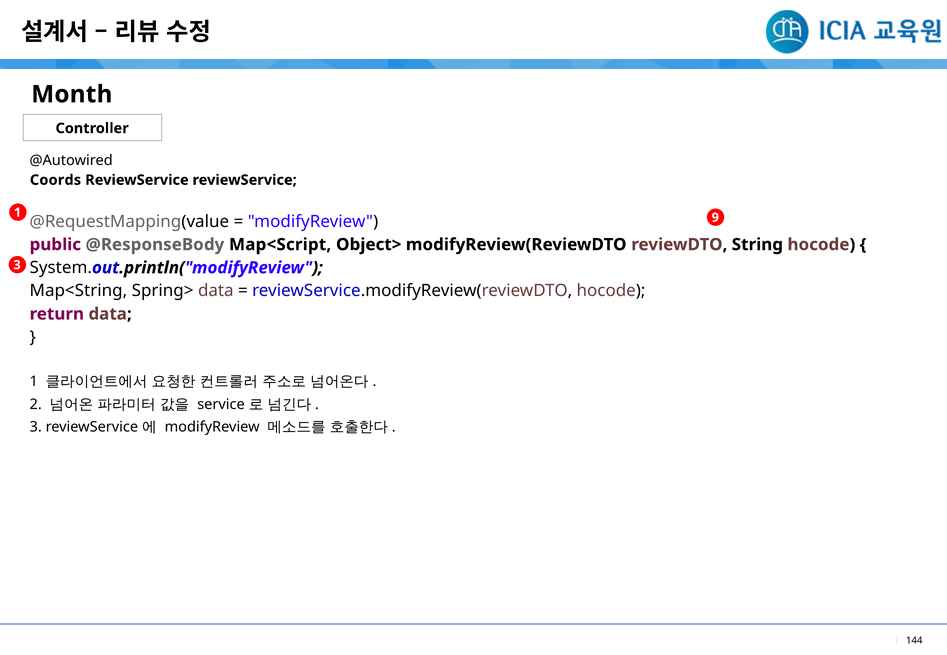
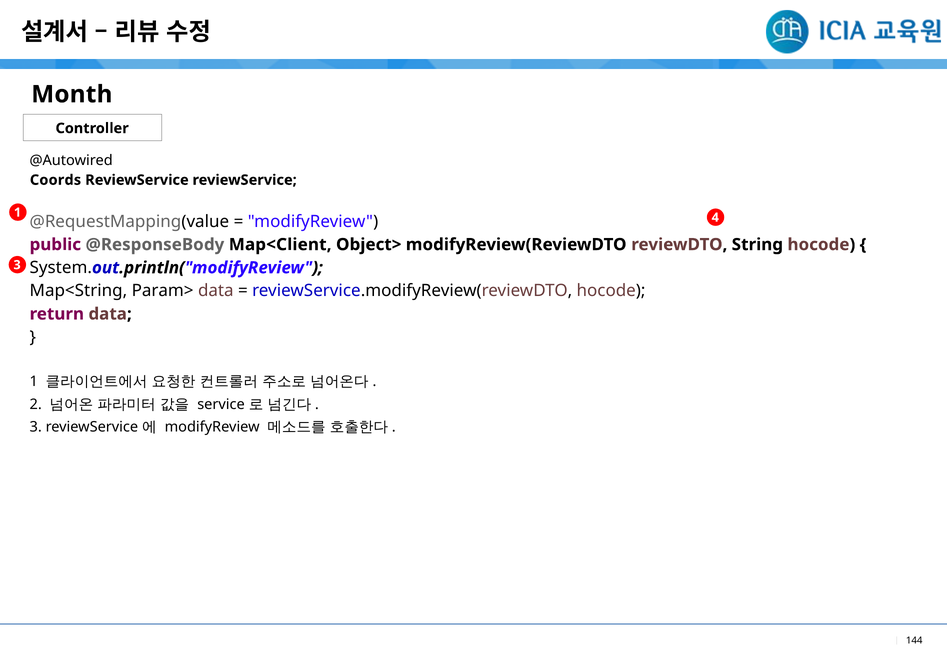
9: 9 -> 4
Map<Script: Map<Script -> Map<Client
Spring>: Spring> -> Param>
